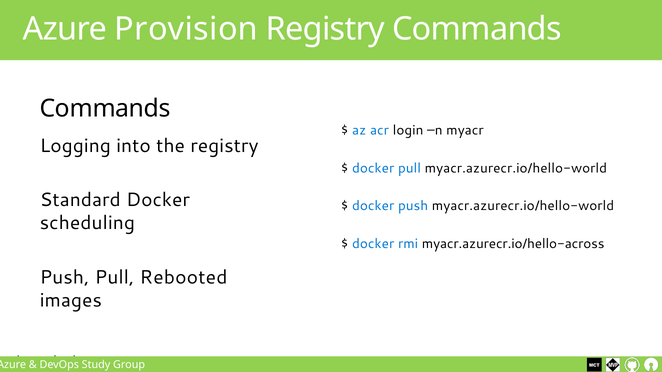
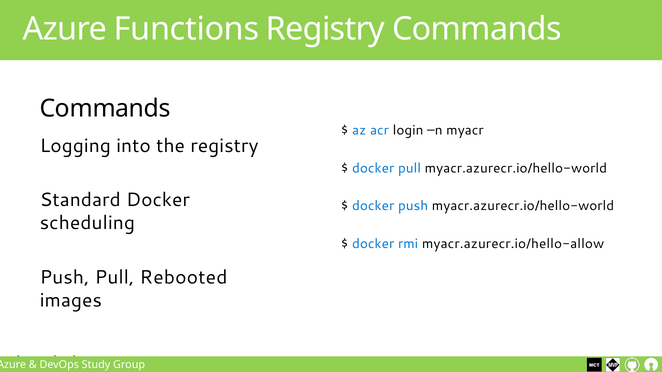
Provision: Provision -> Functions
myacr.azurecr.io/hello-across: myacr.azurecr.io/hello-across -> myacr.azurecr.io/hello-allow
